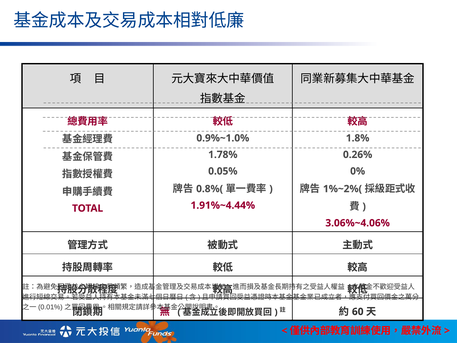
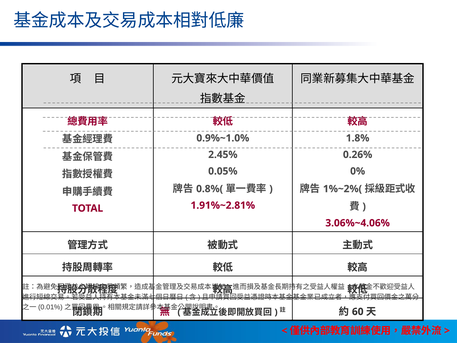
1.78%: 1.78% -> 2.45%
1.91%~4.44%: 1.91%~4.44% -> 1.91%~2.81%
